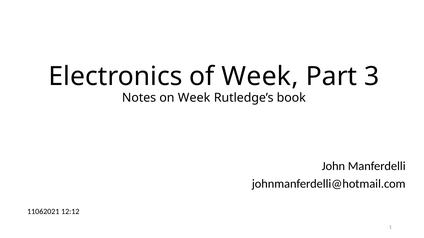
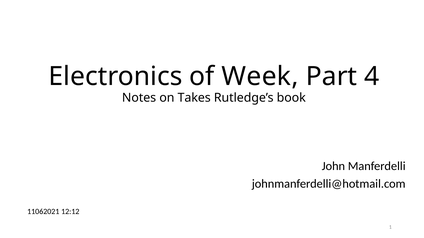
3: 3 -> 4
on Week: Week -> Takes
